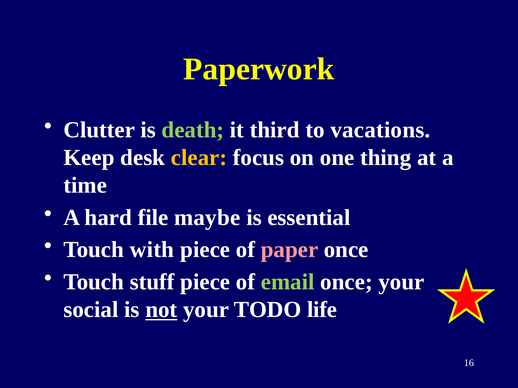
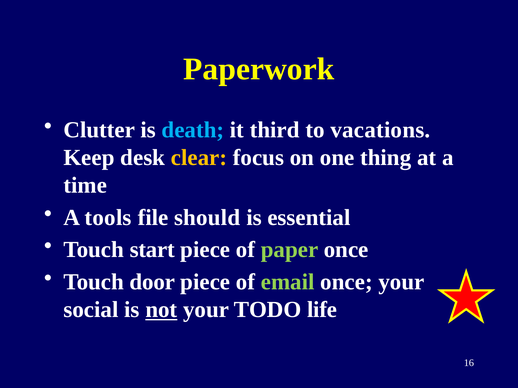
death colour: light green -> light blue
hard: hard -> tools
maybe: maybe -> should
with: with -> start
paper colour: pink -> light green
stuff: stuff -> door
